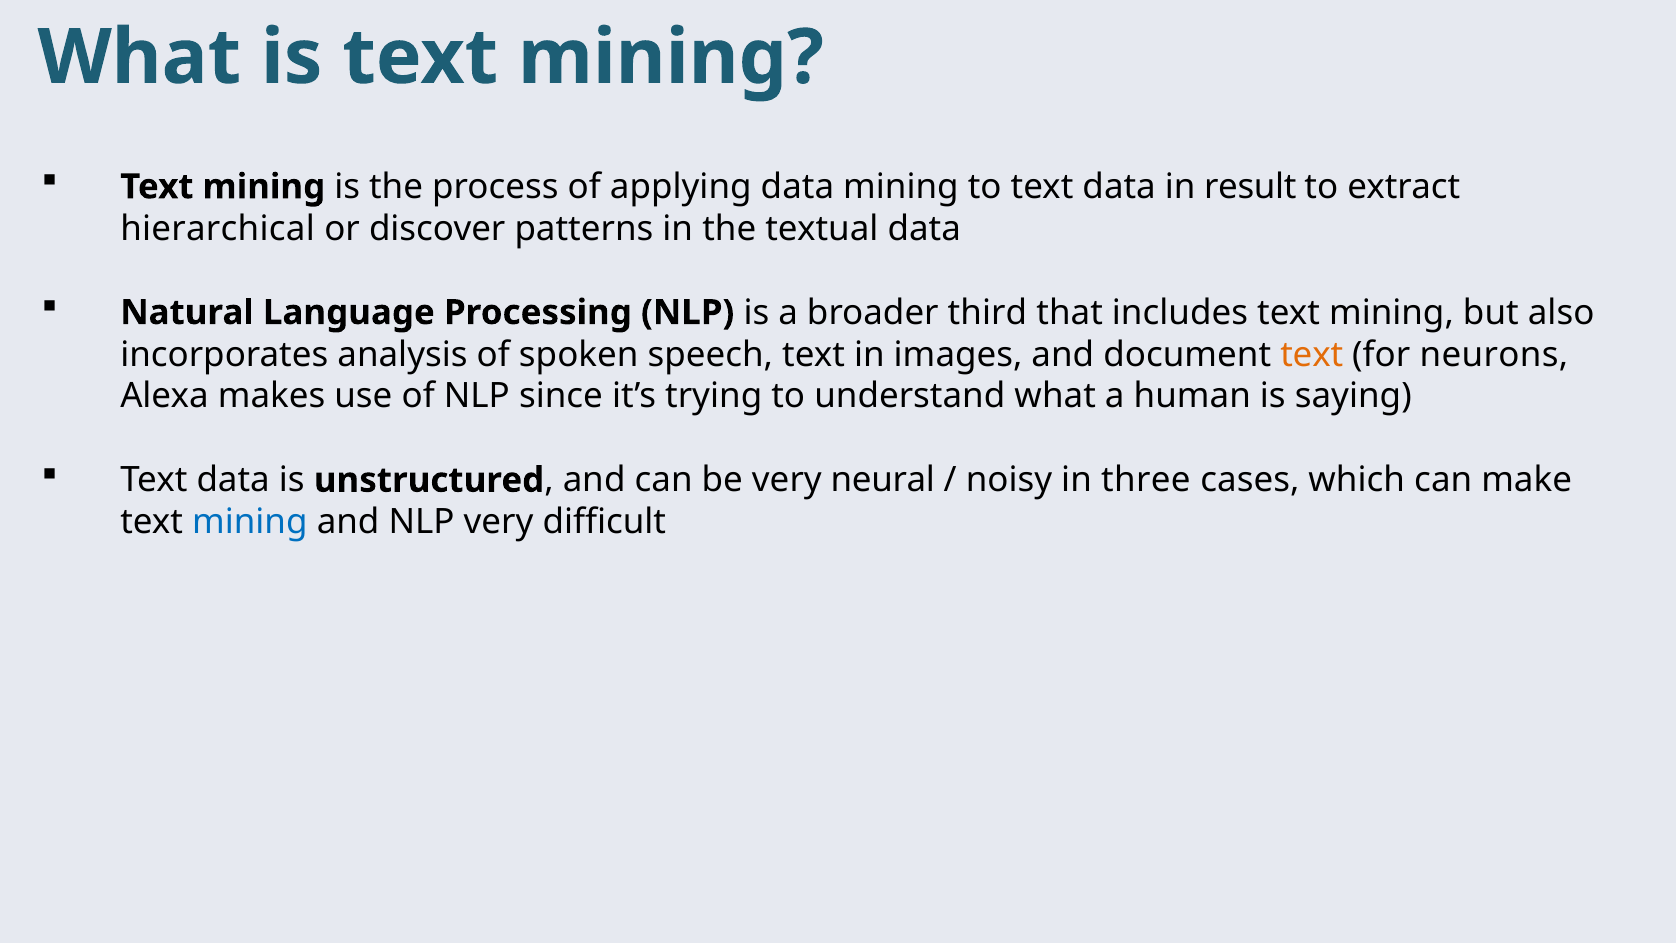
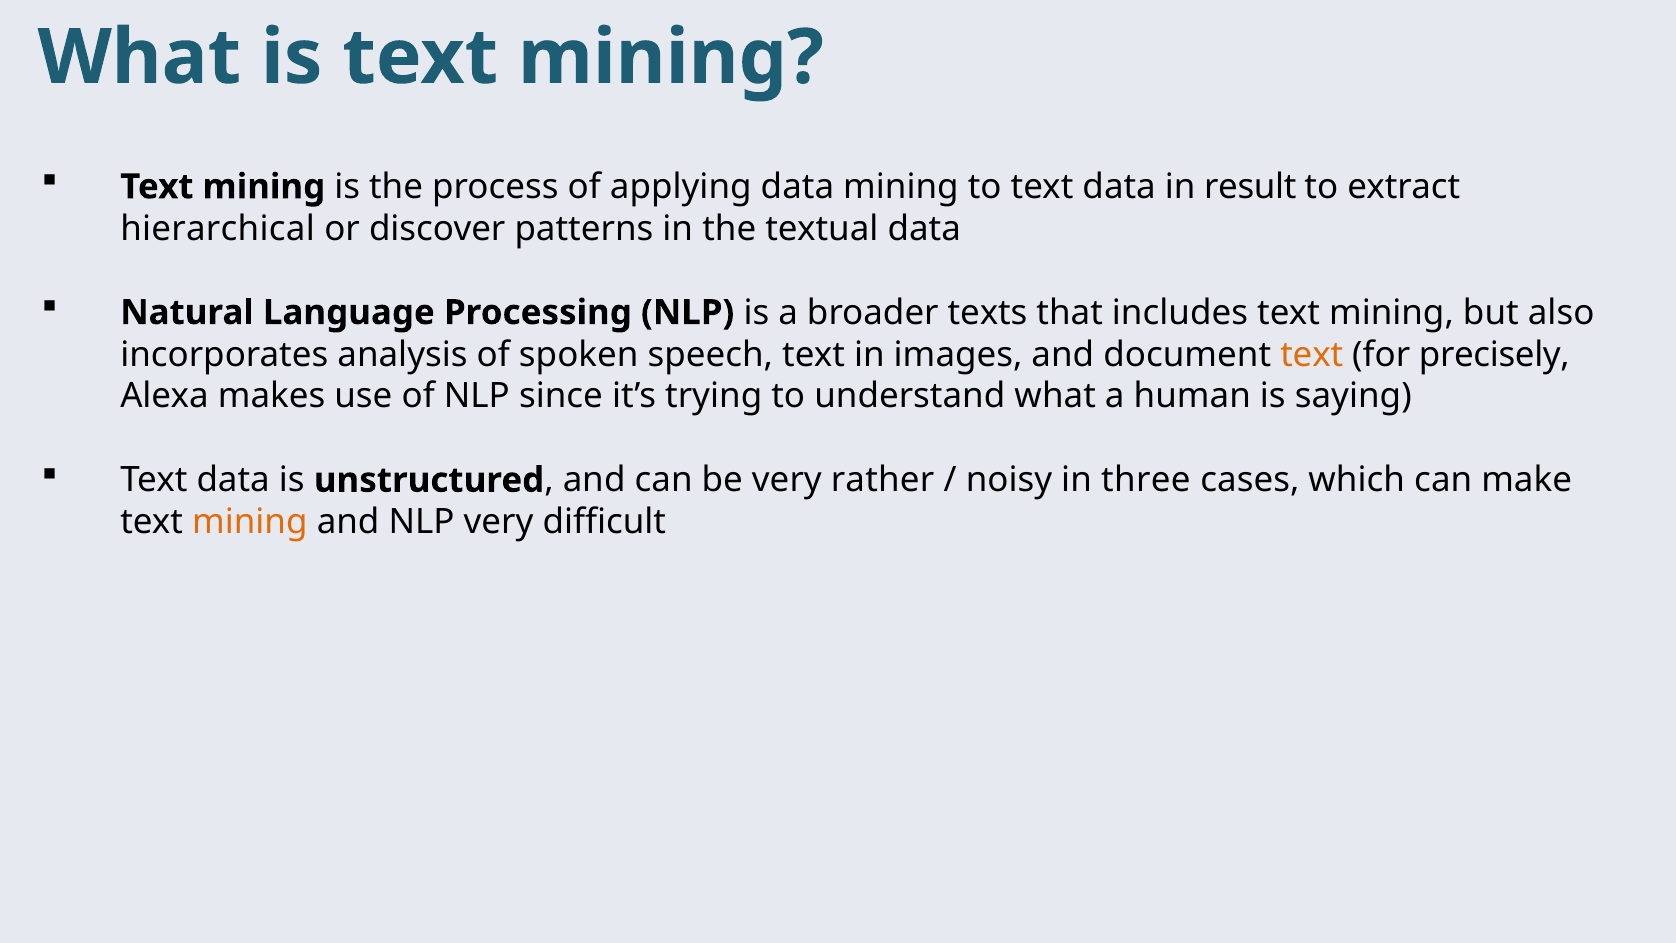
third: third -> texts
neurons: neurons -> precisely
neural: neural -> rather
mining at (250, 522) colour: blue -> orange
